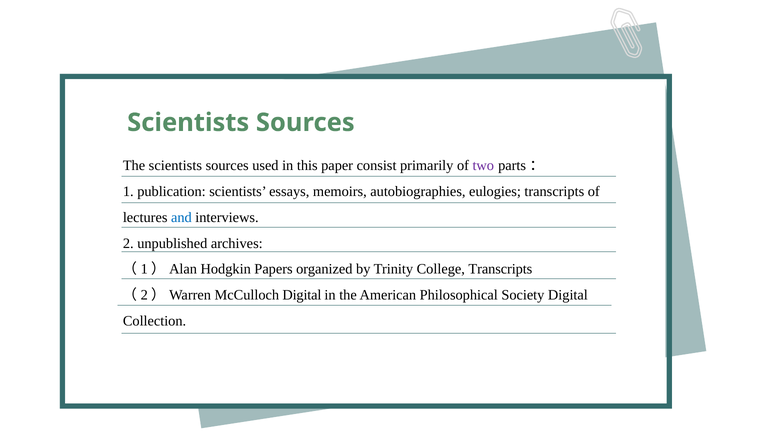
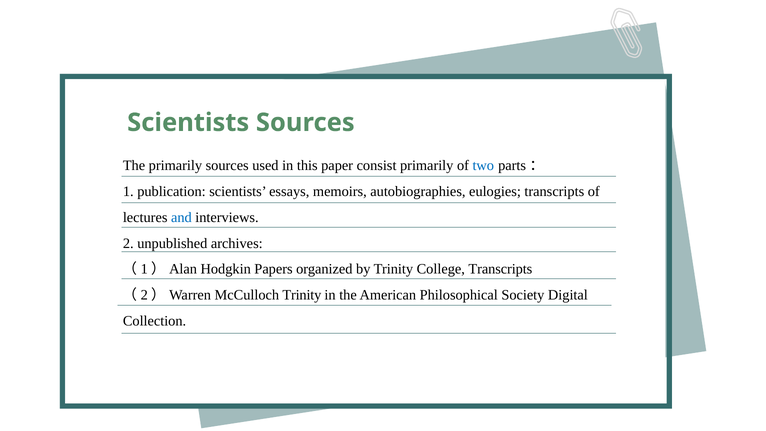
The scientists: scientists -> primarily
two colour: purple -> blue
McCulloch Digital: Digital -> Trinity
